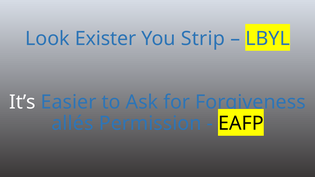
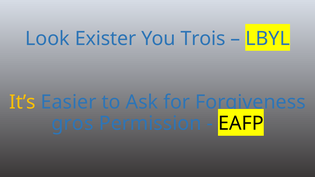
Strip: Strip -> Trois
It’s colour: white -> yellow
allés: allés -> gros
